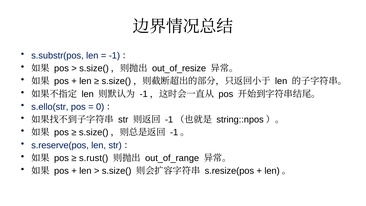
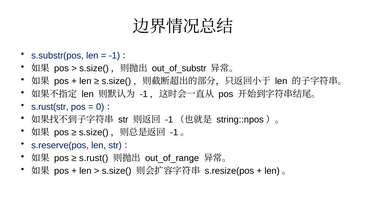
out_of_resize: out_of_resize -> out_of_substr
s.ello(str: s.ello(str -> s.rust(str
